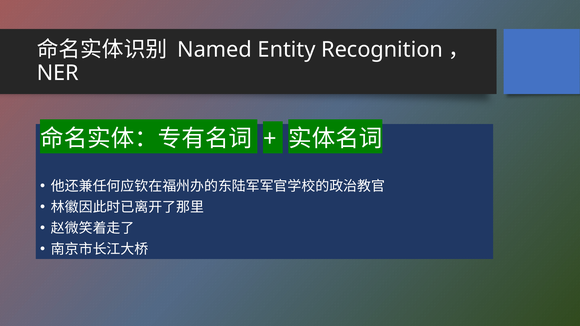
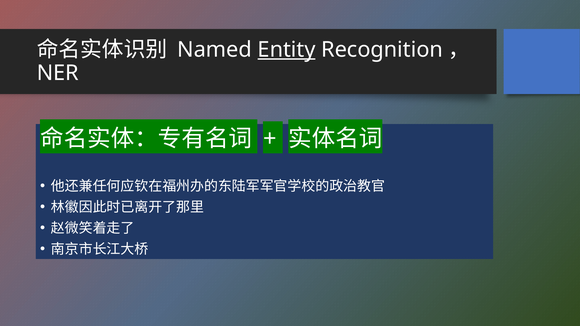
Entity underline: none -> present
